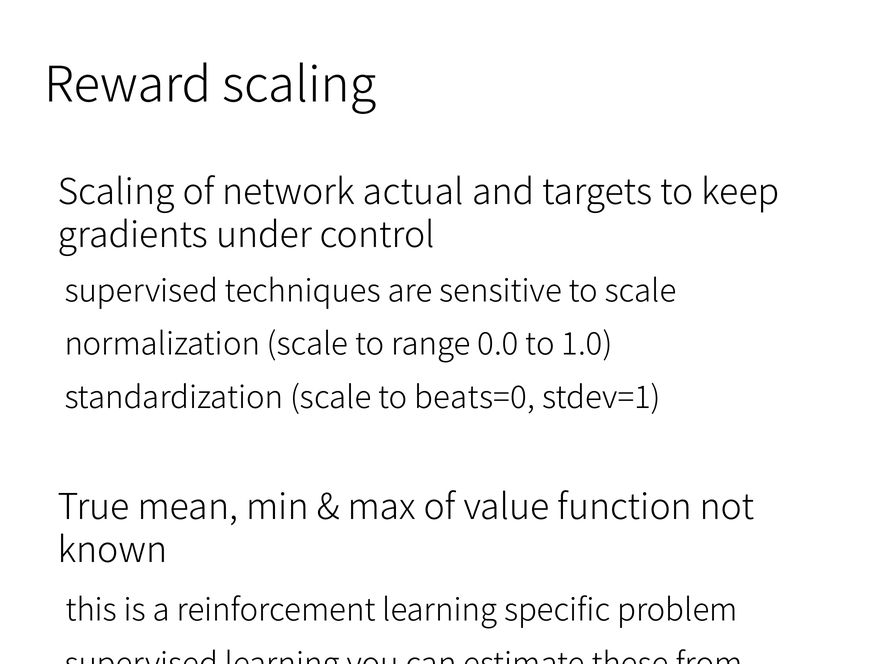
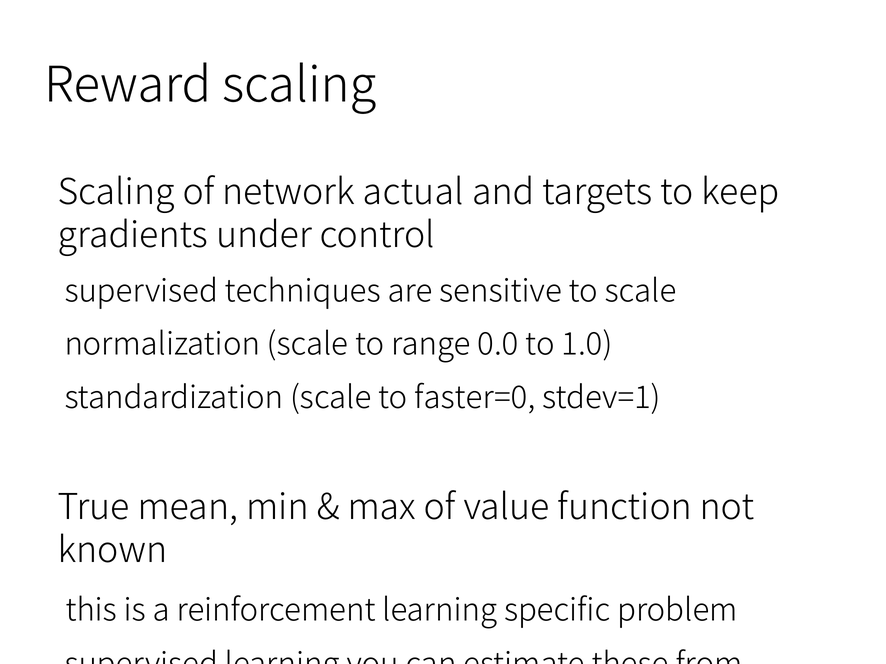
beats=0: beats=0 -> faster=0
